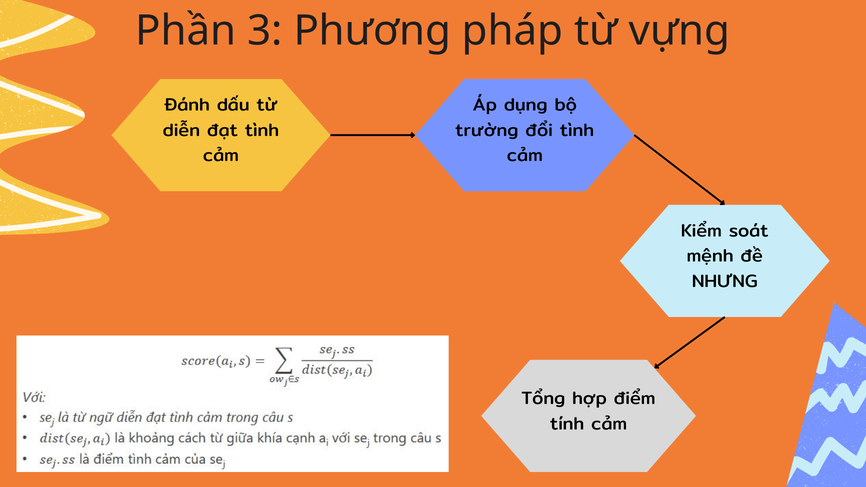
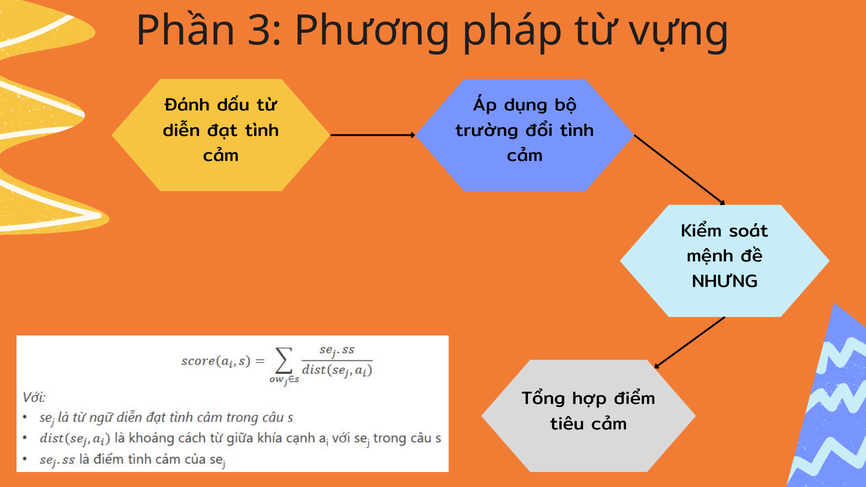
tính: tính -> tiêu
